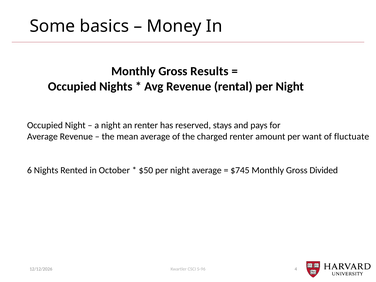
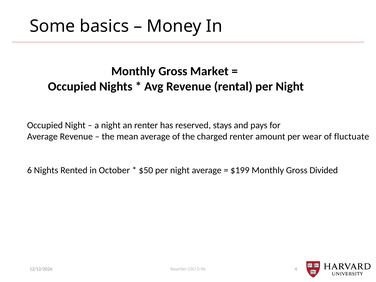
Results: Results -> Market
want: want -> wear
$745: $745 -> $199
